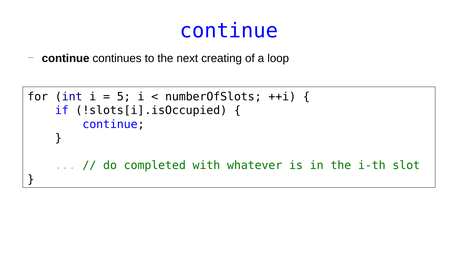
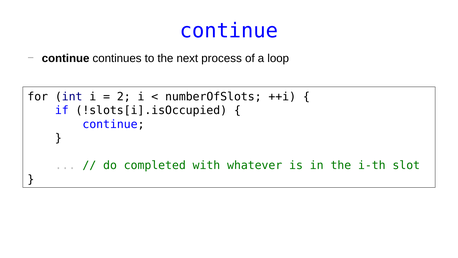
creating: creating -> process
5: 5 -> 2
